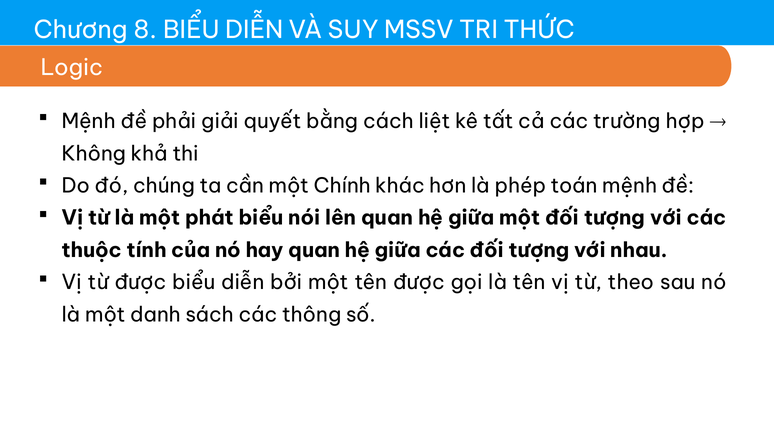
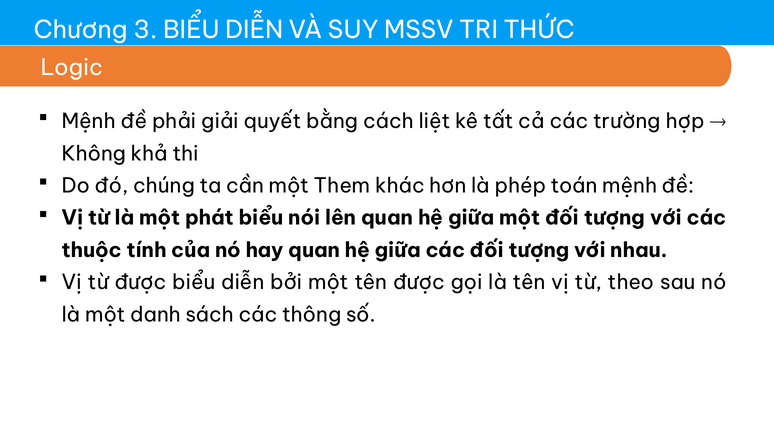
8: 8 -> 3
Chính: Chính -> Them
